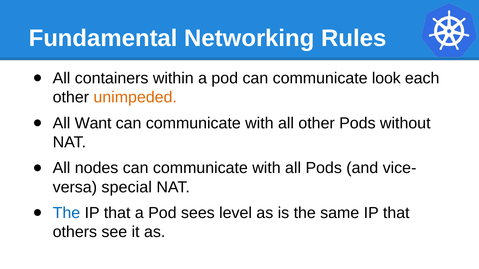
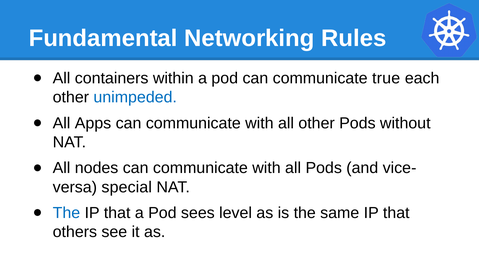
look: look -> true
unimpeded colour: orange -> blue
Want: Want -> Apps
